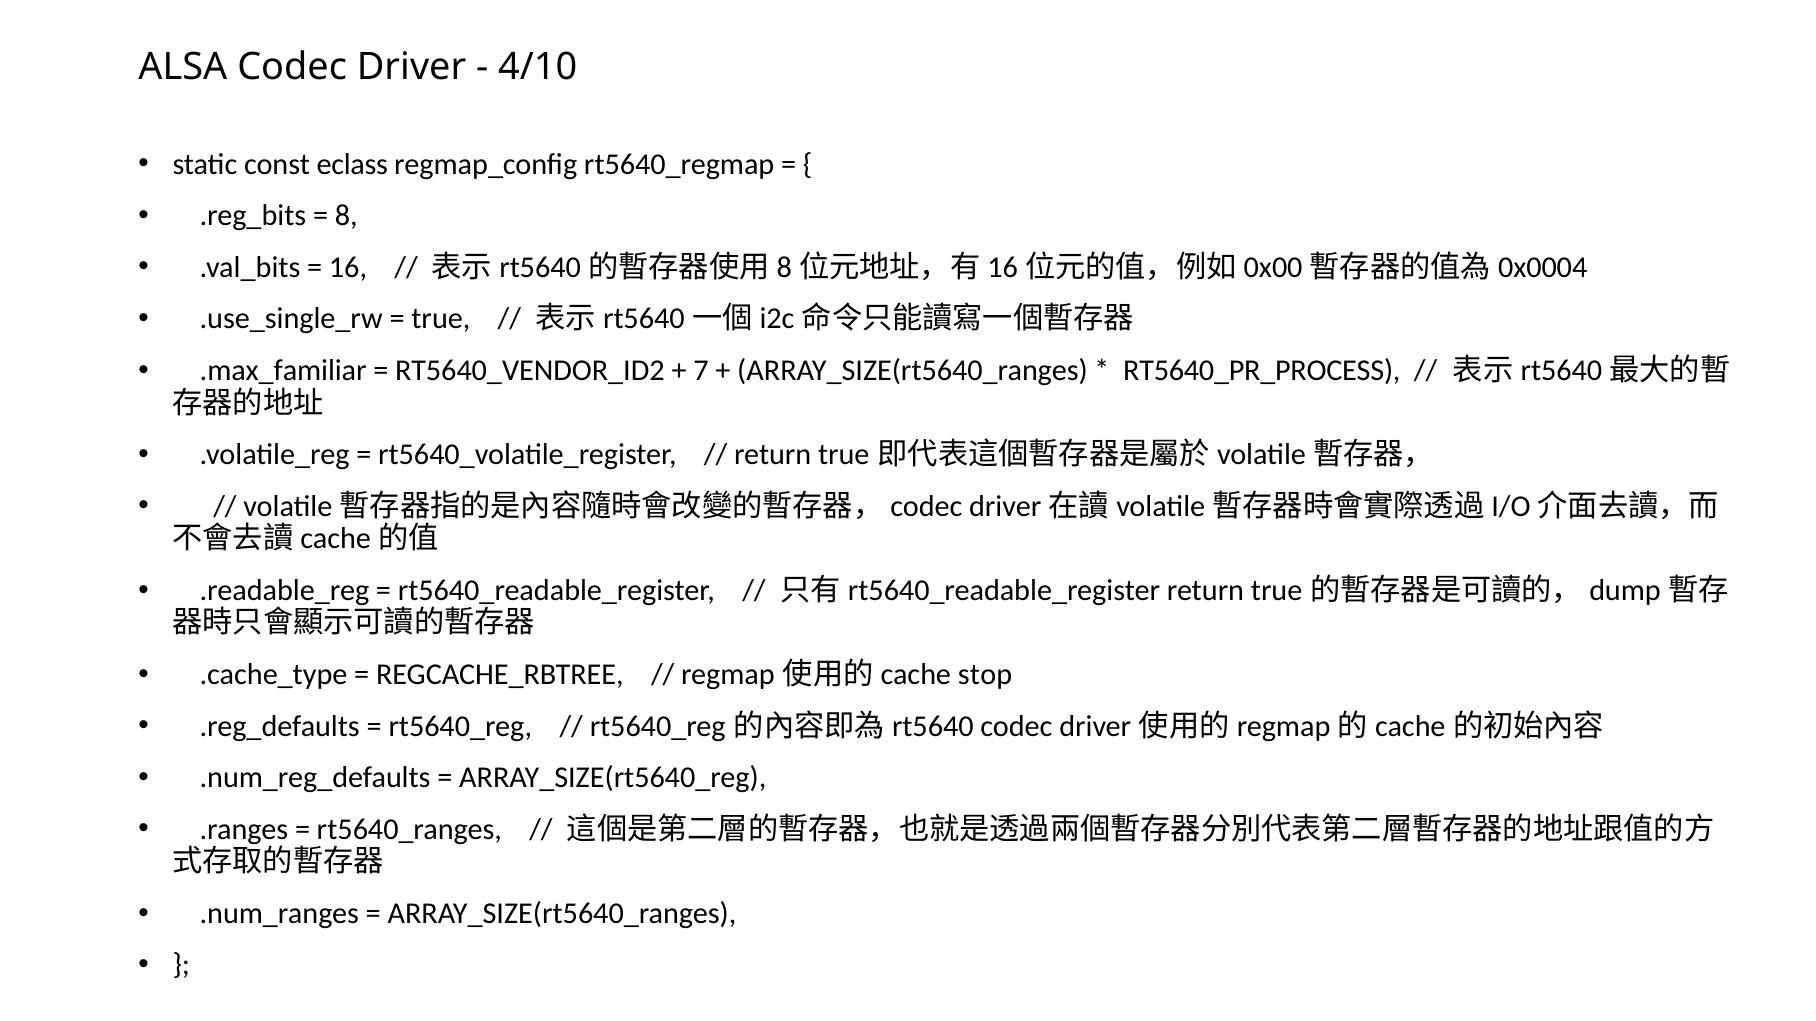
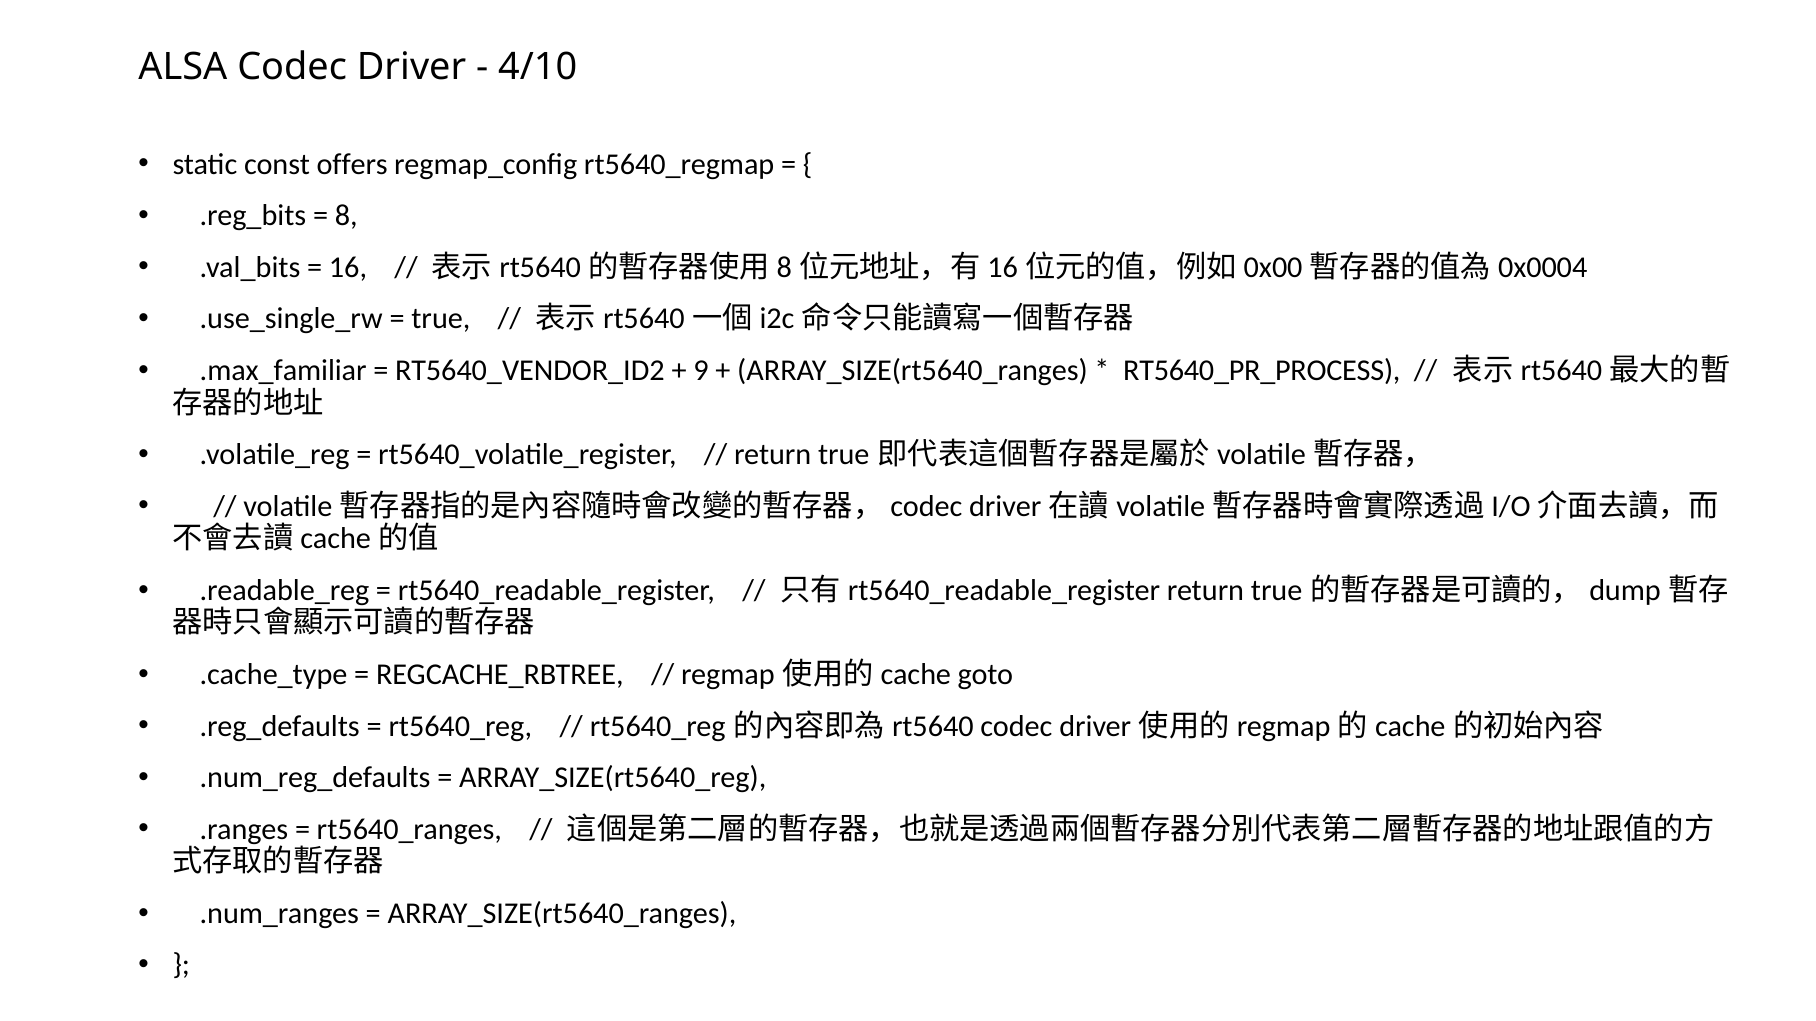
eclass: eclass -> offers
7: 7 -> 9
stop: stop -> goto
